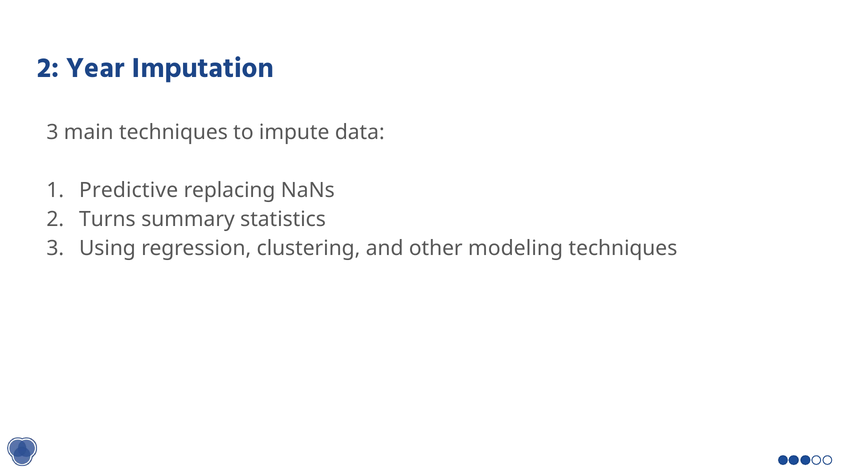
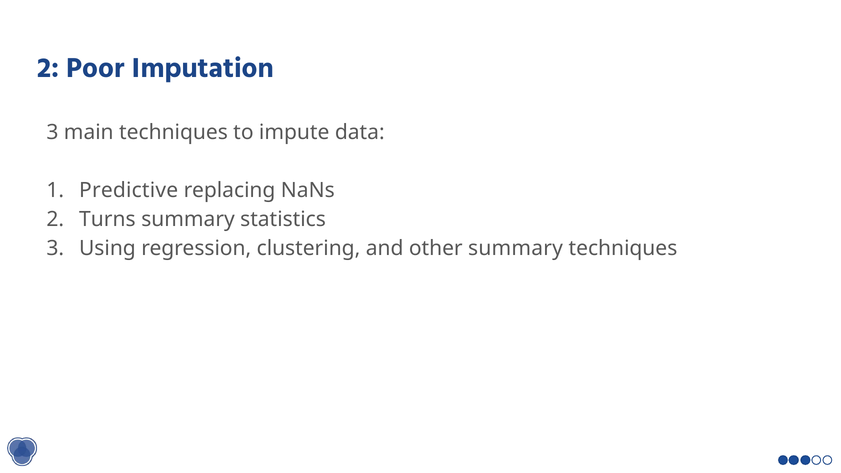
Year: Year -> Poor
other modeling: modeling -> summary
